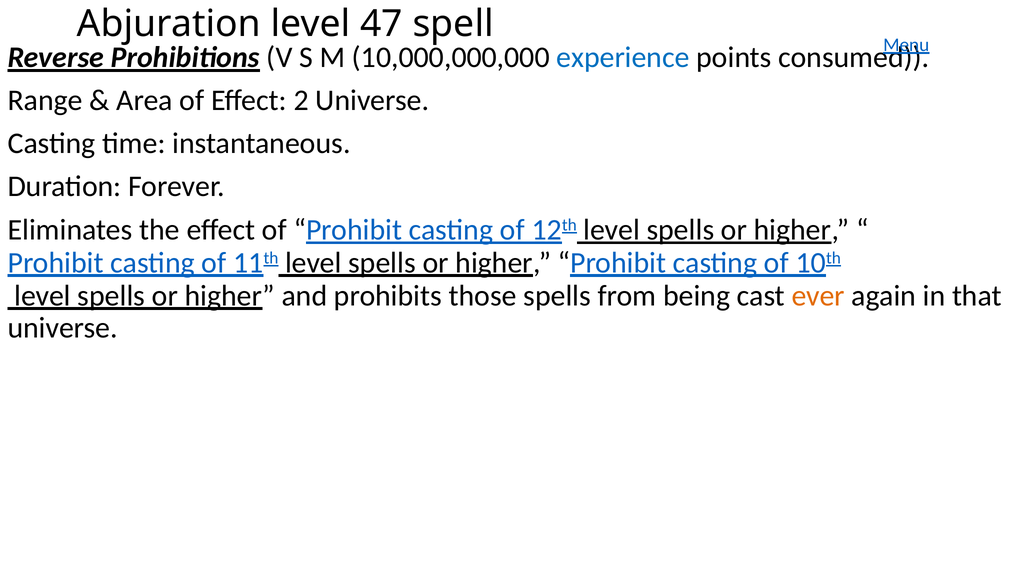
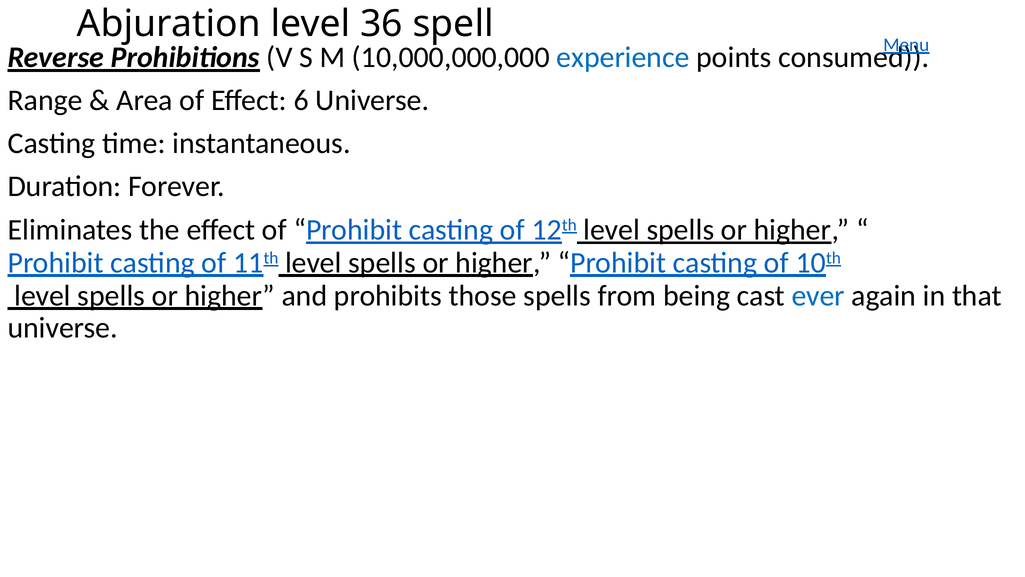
47: 47 -> 36
2: 2 -> 6
ever colour: orange -> blue
